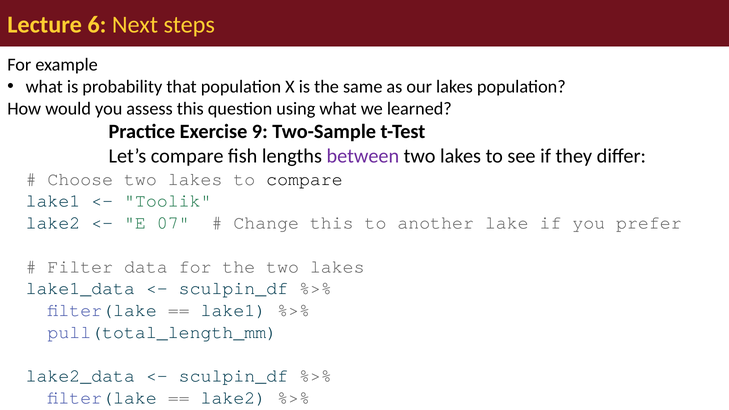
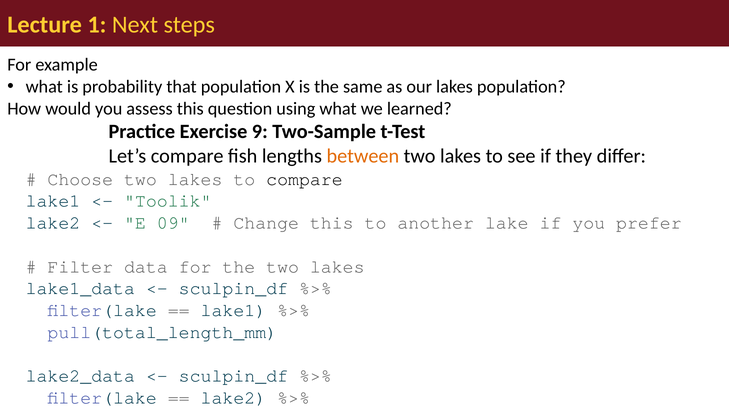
6: 6 -> 1
between at (363, 156) colour: purple -> orange
07: 07 -> 09
